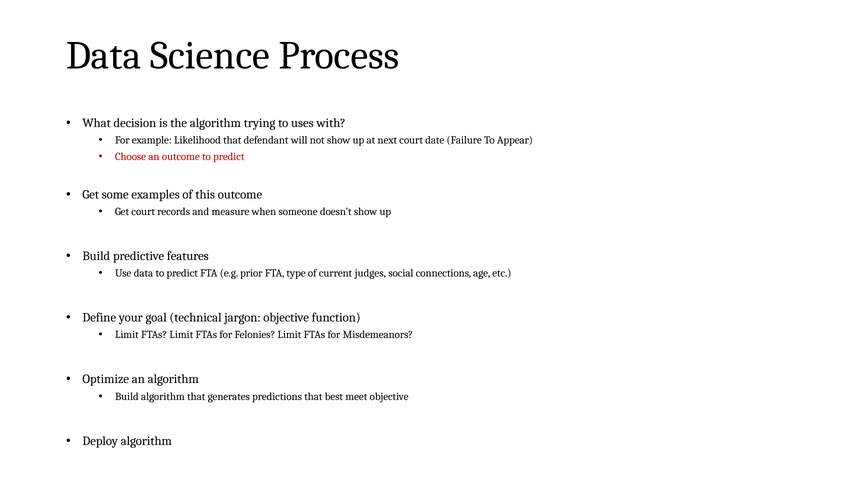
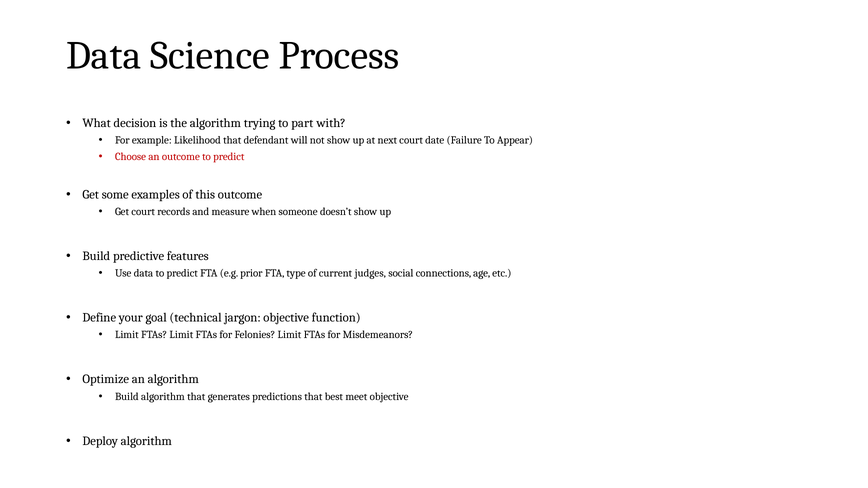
uses: uses -> part
